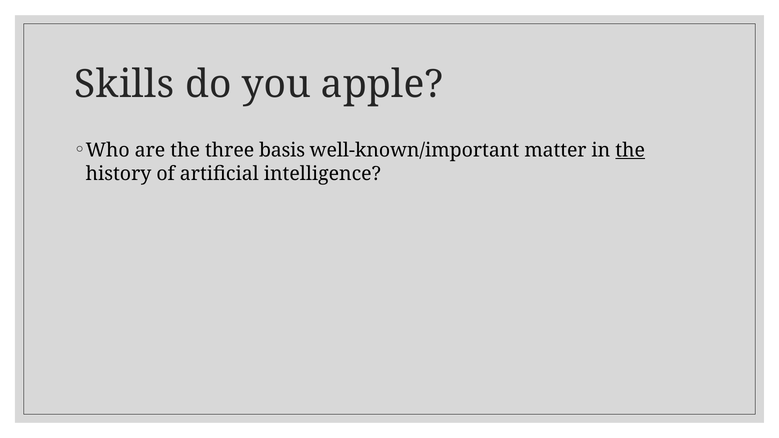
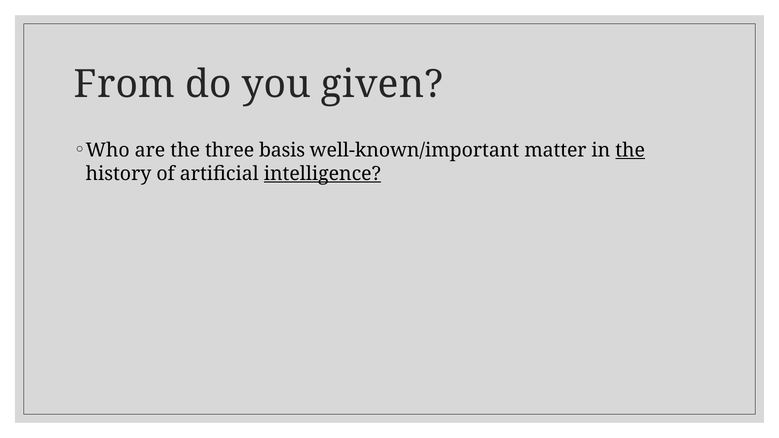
Skills: Skills -> From
apple: apple -> given
intelligence underline: none -> present
